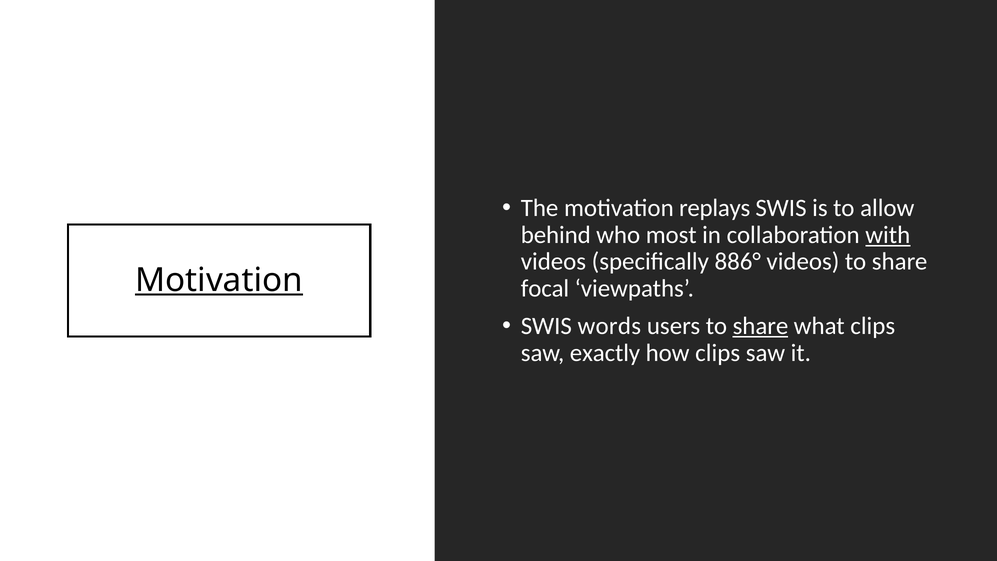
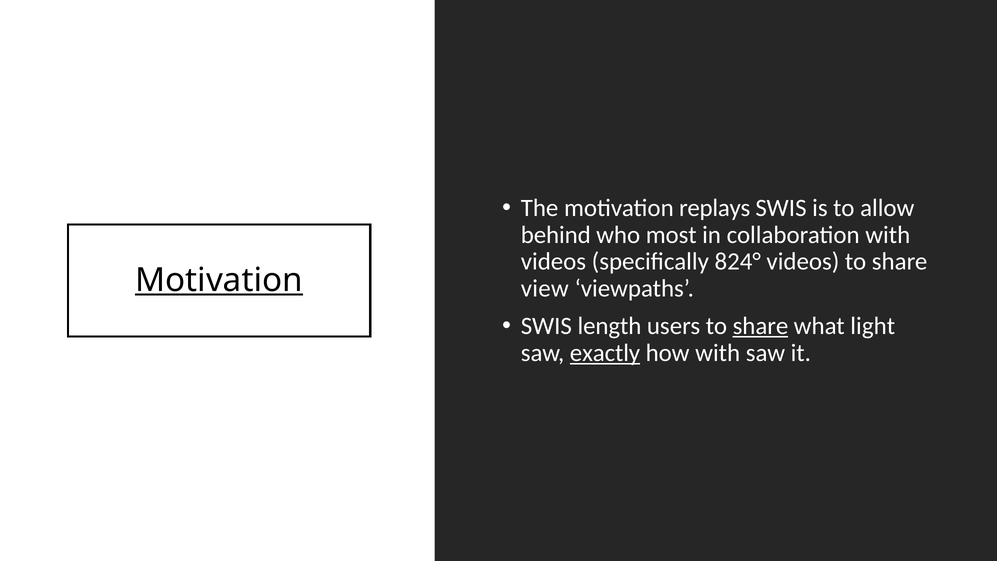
with at (888, 235) underline: present -> none
886°: 886° -> 824°
focal: focal -> view
words: words -> length
what clips: clips -> light
exactly underline: none -> present
how clips: clips -> with
